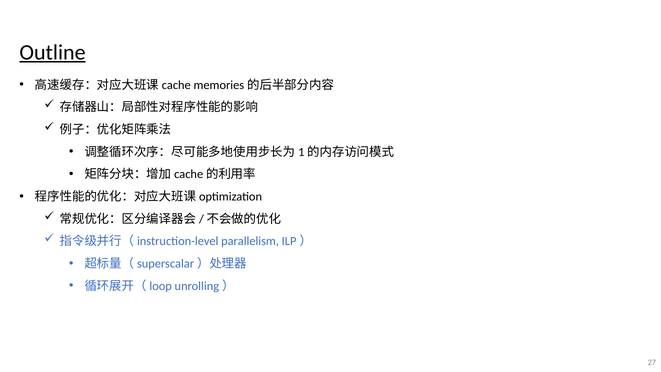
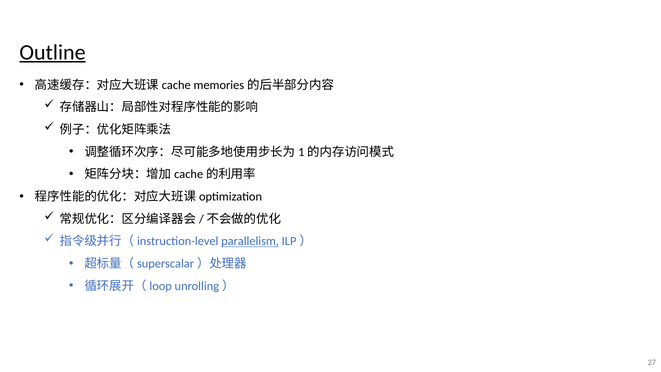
parallelism underline: none -> present
